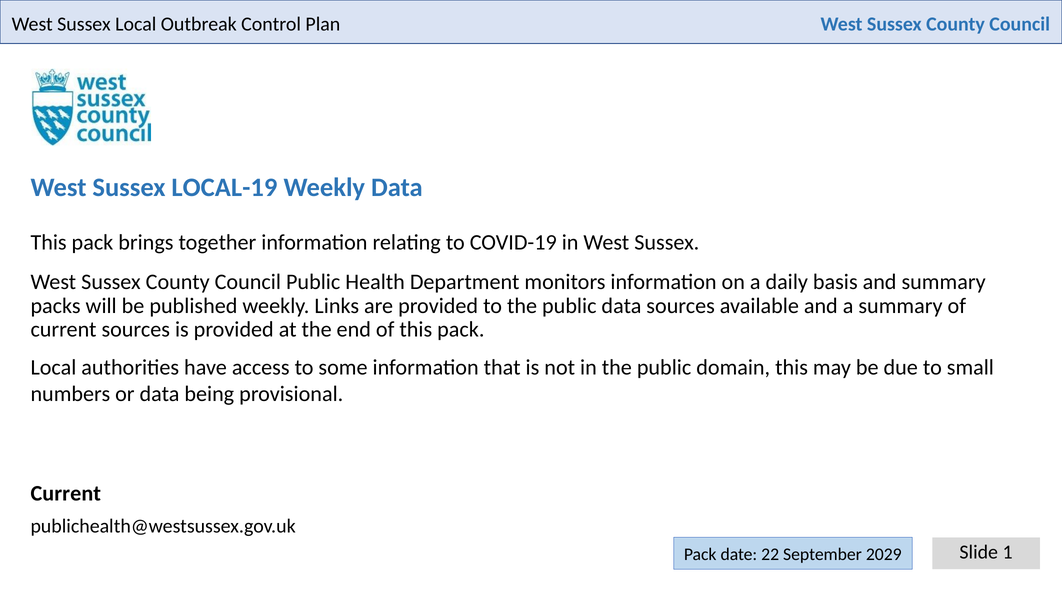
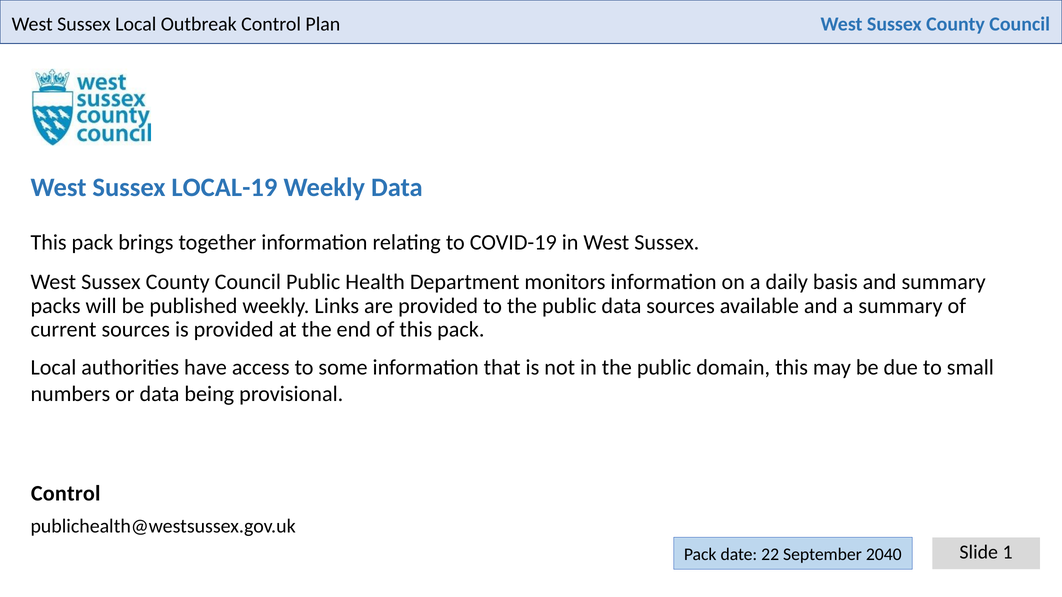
Current at (66, 494): Current -> Control
2029: 2029 -> 2040
